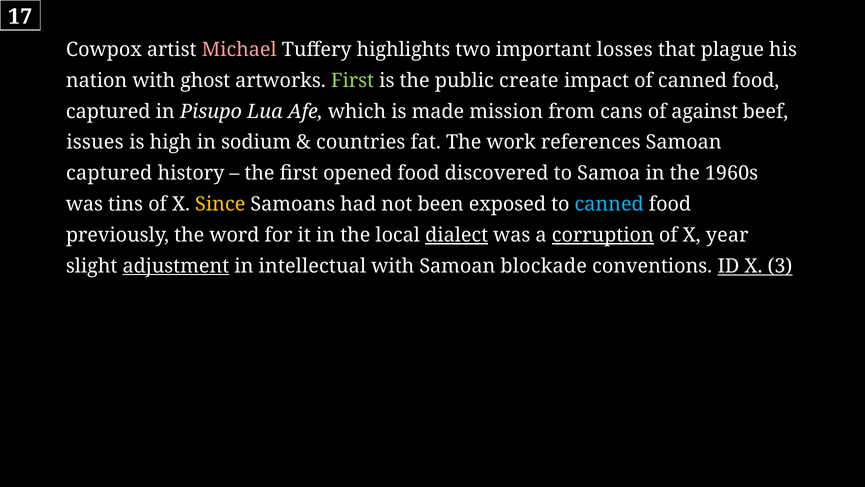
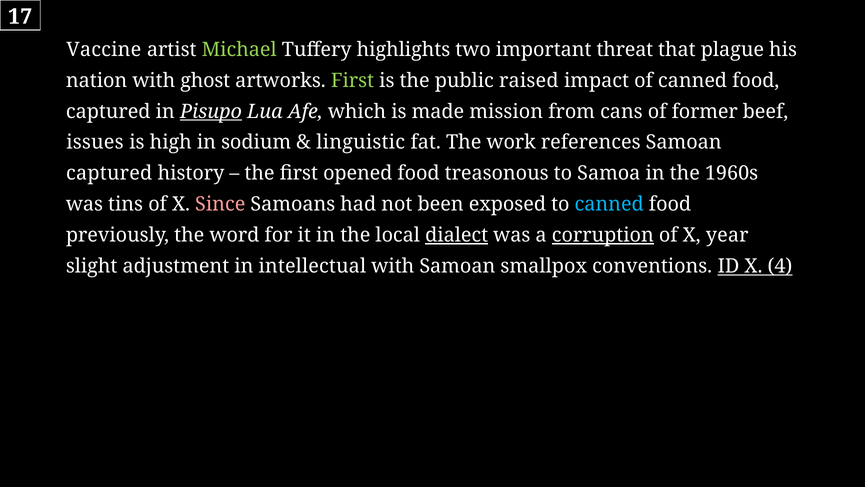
Cowpox: Cowpox -> Vaccine
Michael colour: pink -> light green
losses: losses -> threat
create: create -> raised
Pisupo underline: none -> present
against: against -> former
countries: countries -> linguistic
discovered: discovered -> treasonous
Since colour: yellow -> pink
adjustment underline: present -> none
blockade: blockade -> smallpox
3: 3 -> 4
